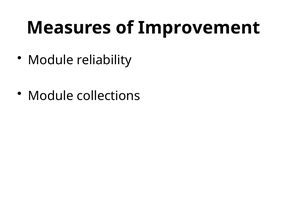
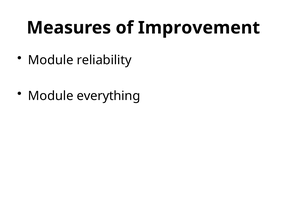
collections: collections -> everything
